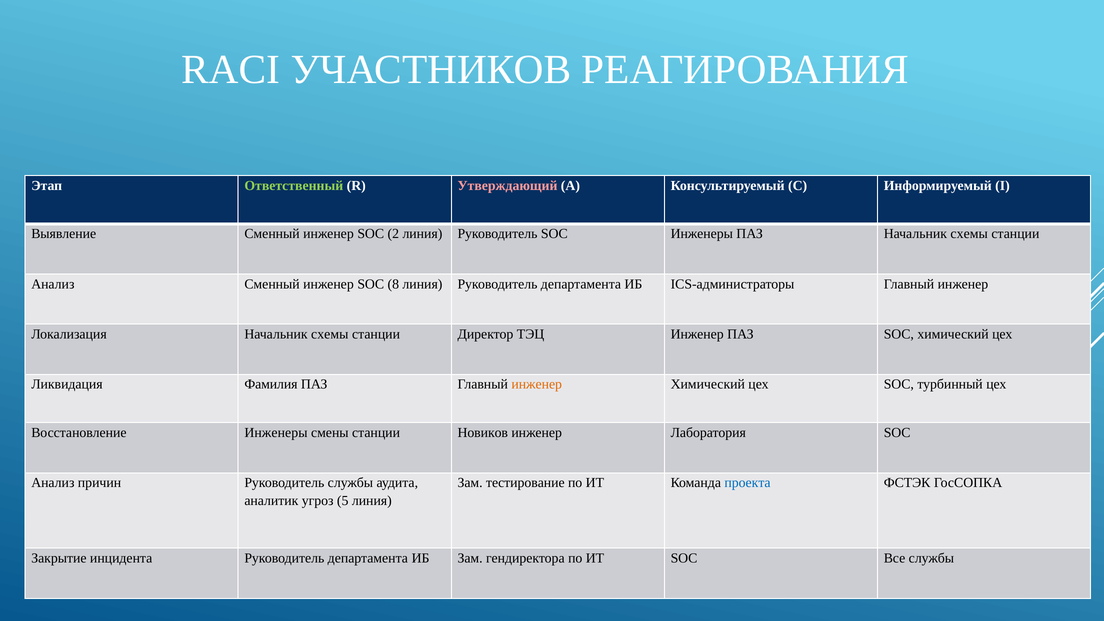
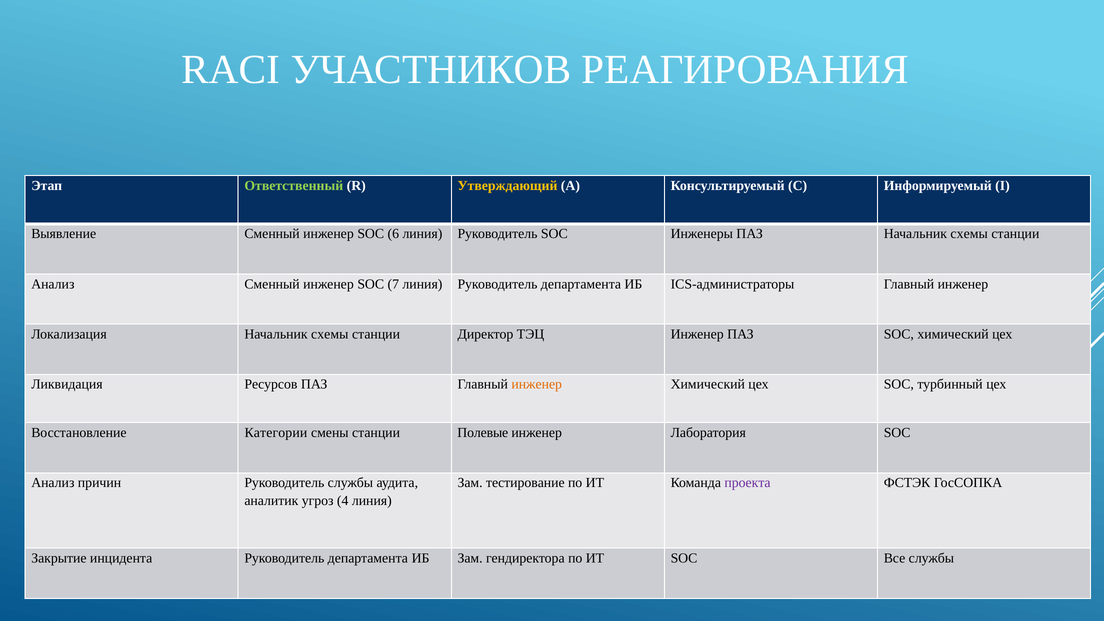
Утверждающий colour: pink -> yellow
2: 2 -> 6
8: 8 -> 7
Фамилия: Фамилия -> Ресурсов
Восстановление Инженеры: Инженеры -> Категории
Новиков: Новиков -> Полевые
проекта colour: blue -> purple
5: 5 -> 4
